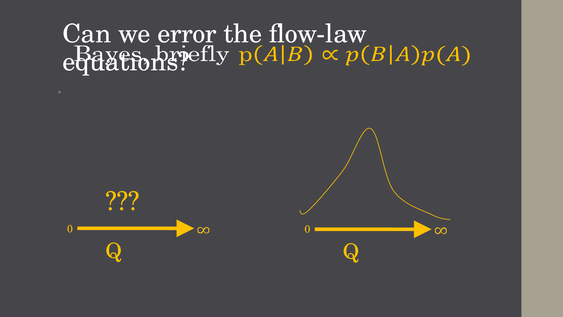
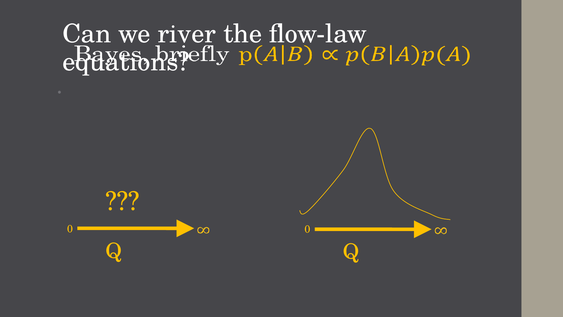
error: error -> river
